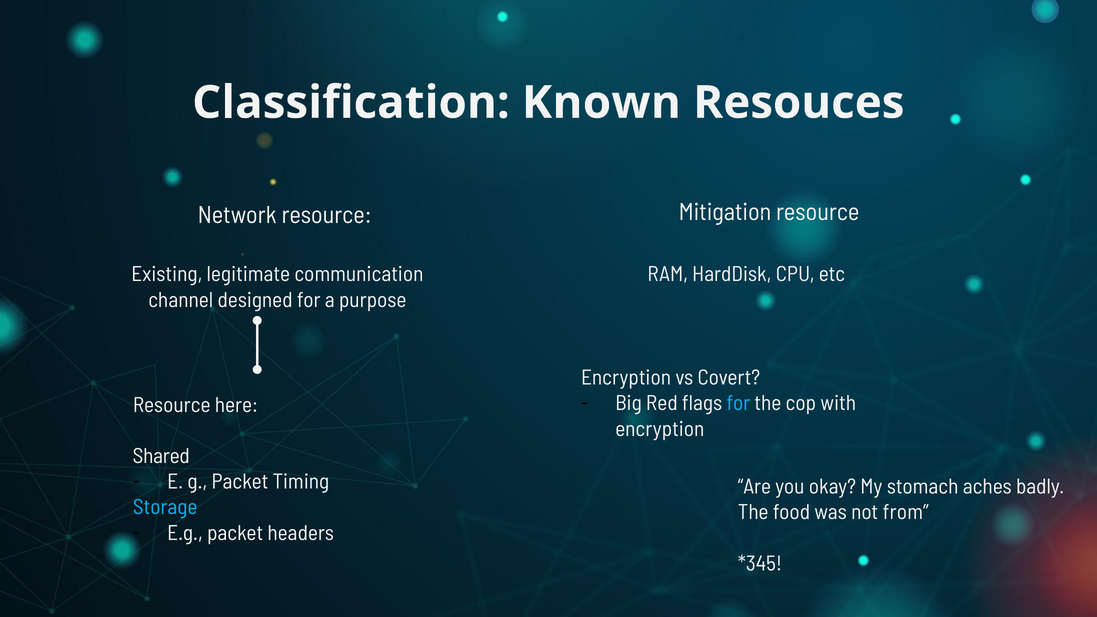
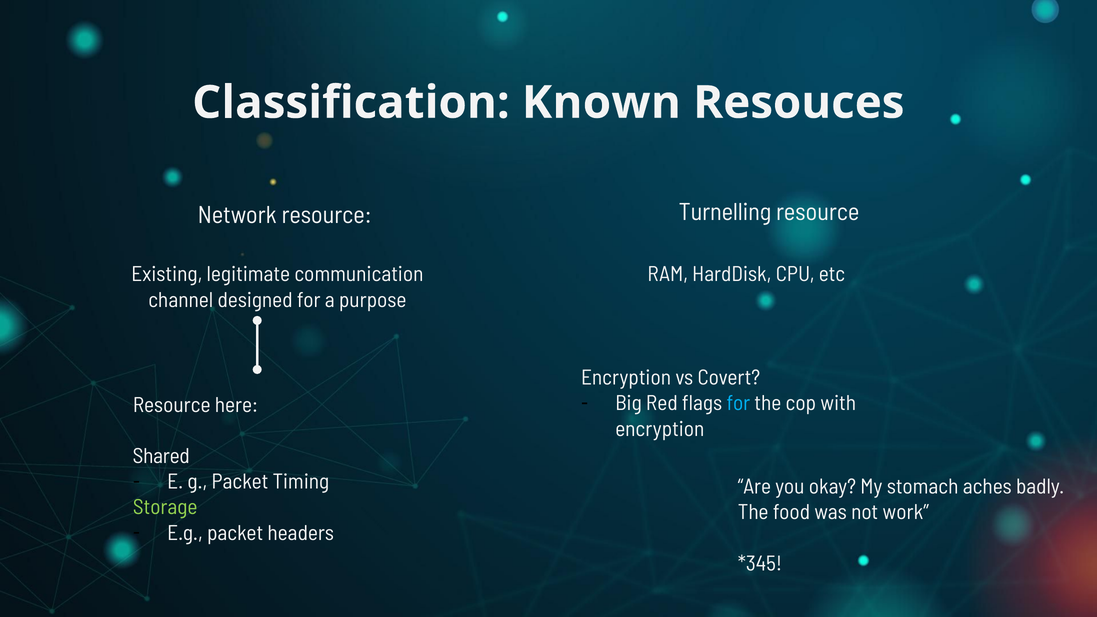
Mitigation: Mitigation -> Turnelling
Storage colour: light blue -> light green
from: from -> work
